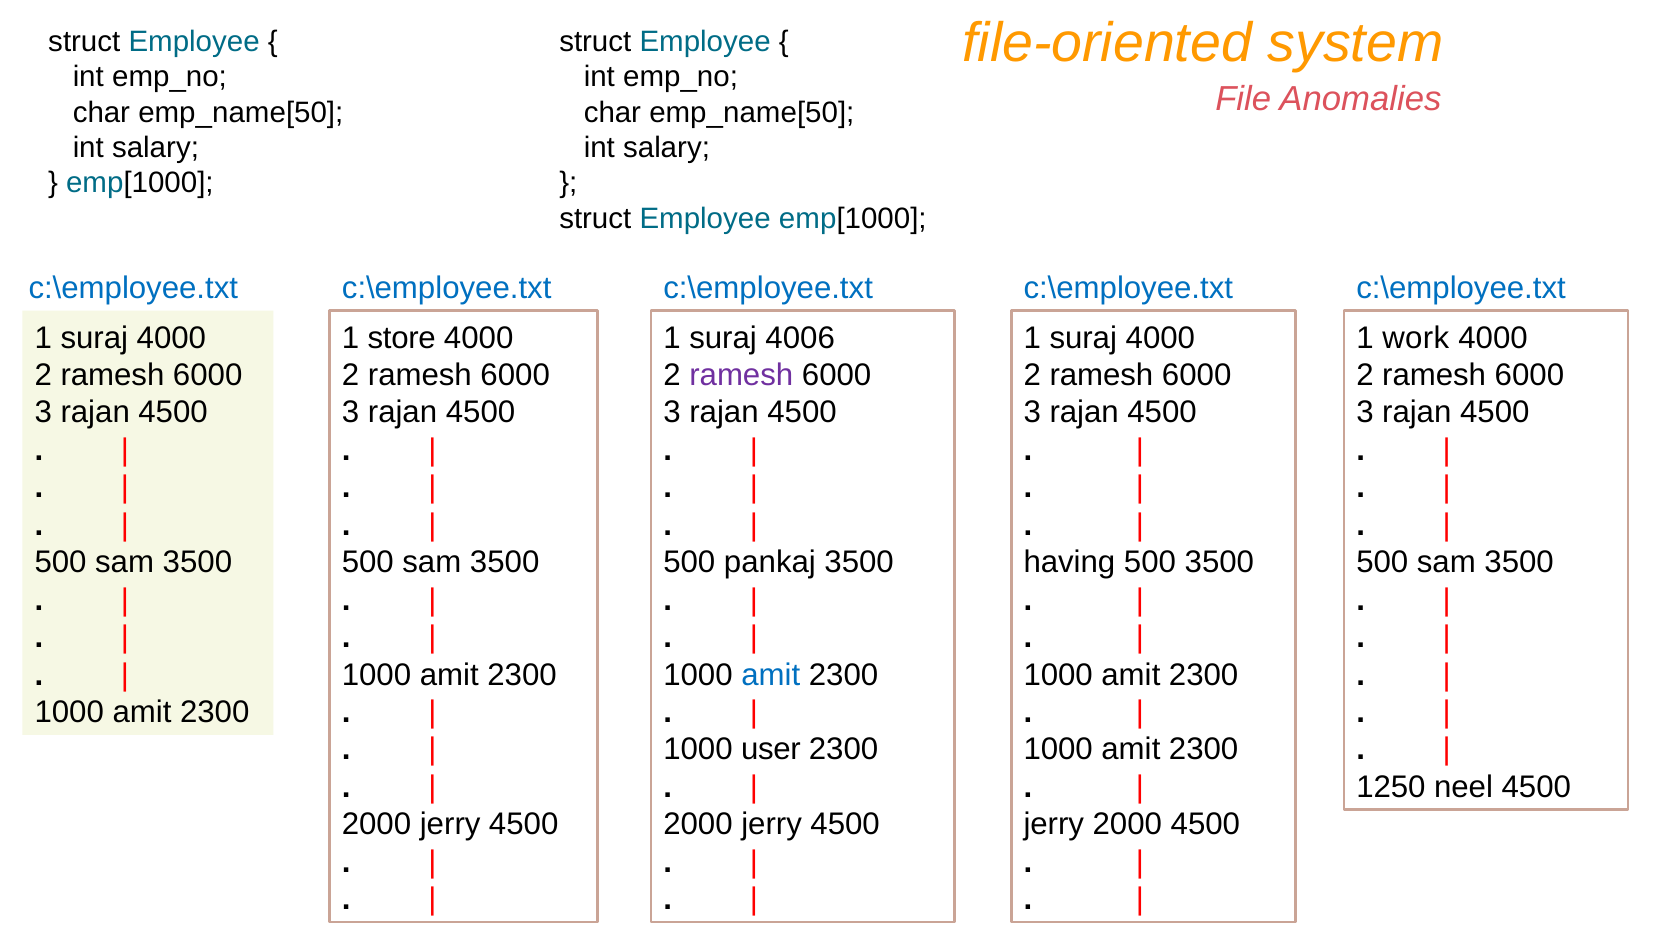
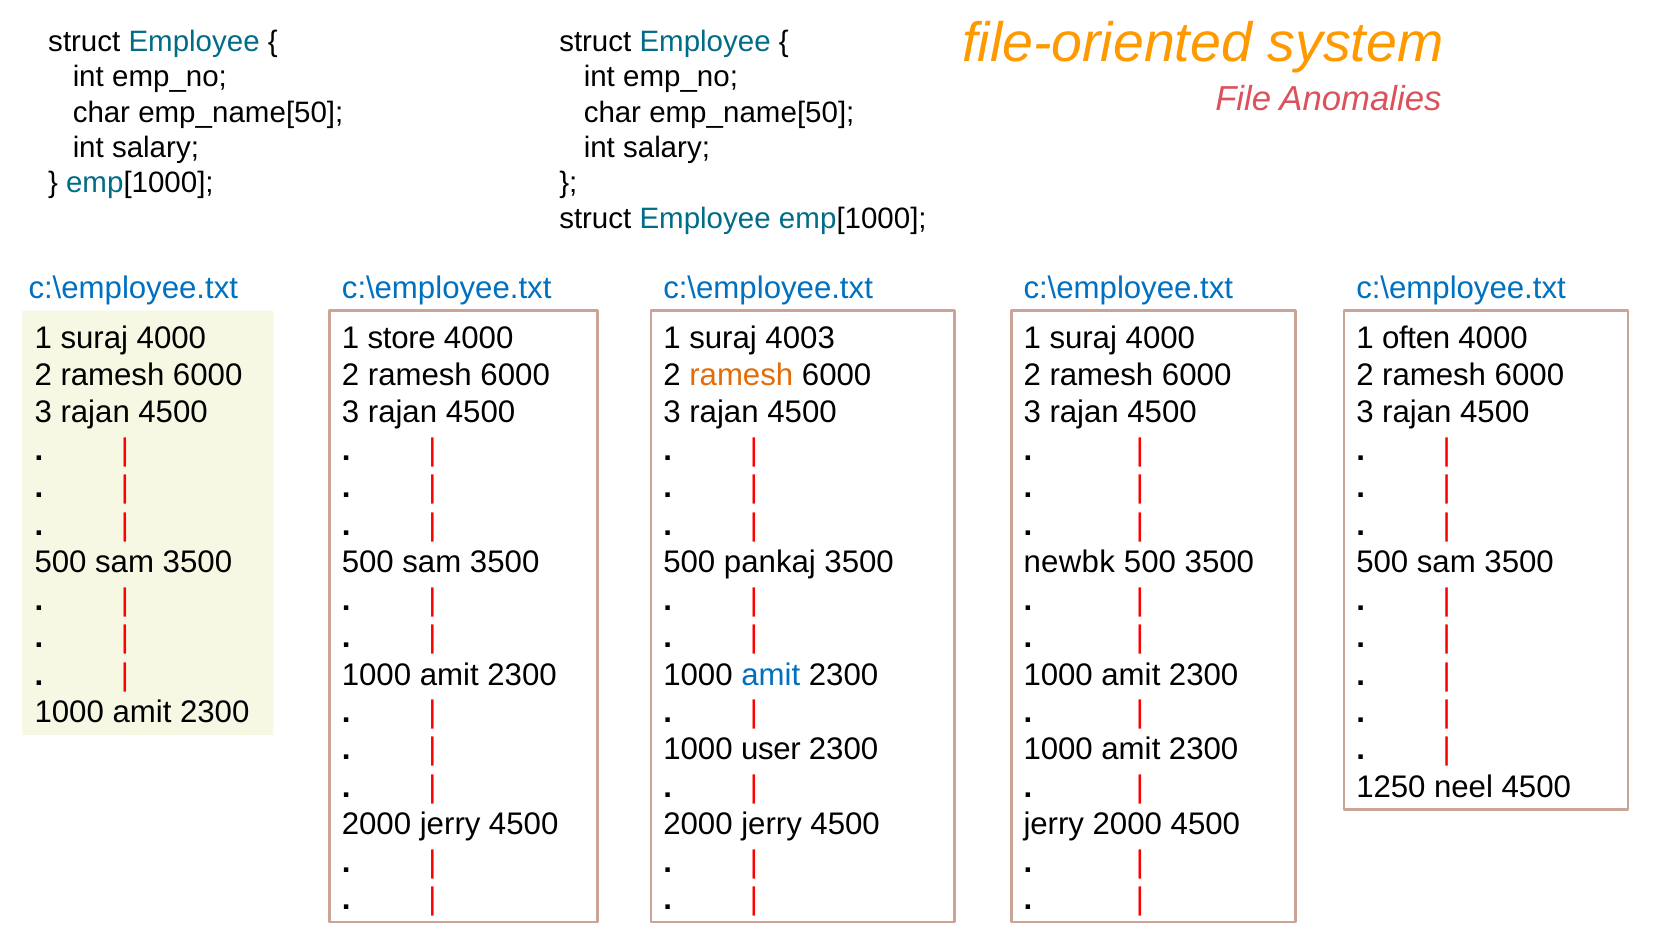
4006: 4006 -> 4003
work: work -> often
ramesh at (741, 375) colour: purple -> orange
having: having -> newbk
